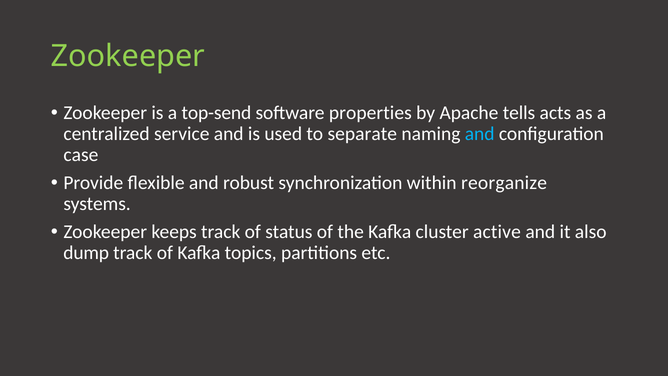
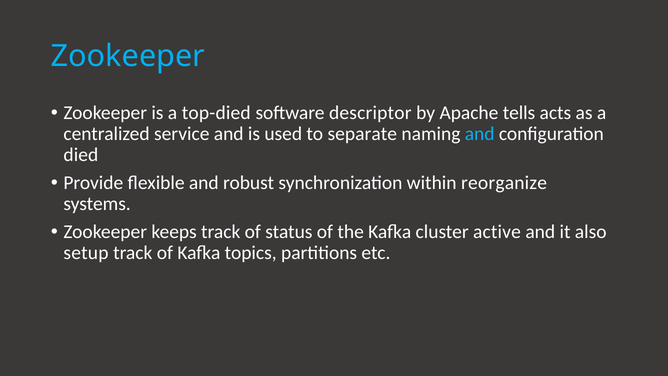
Zookeeper at (128, 56) colour: light green -> light blue
top-send: top-send -> top-died
properties: properties -> descriptor
case: case -> died
dump: dump -> setup
